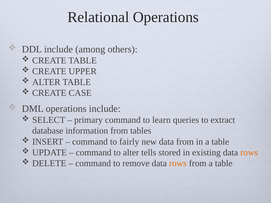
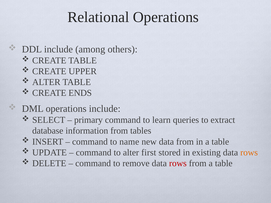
CASE: CASE -> ENDS
fairly: fairly -> name
tells: tells -> first
rows at (178, 163) colour: orange -> red
